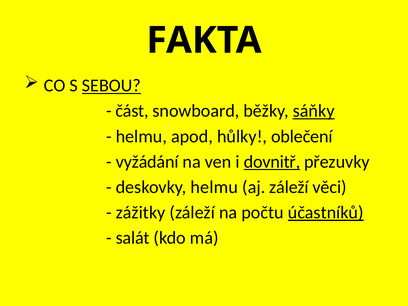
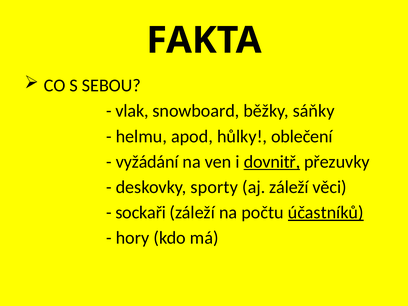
SEBOU underline: present -> none
část: část -> vlak
sáňky underline: present -> none
deskovky helmu: helmu -> sporty
zážitky: zážitky -> sockaři
salát: salát -> hory
